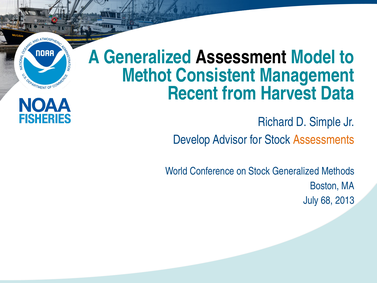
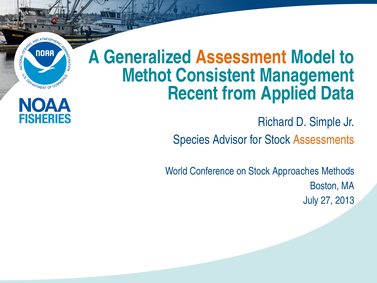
Assessment colour: black -> orange
Harvest: Harvest -> Applied
Develop: Develop -> Species
Stock Generalized: Generalized -> Approaches
68: 68 -> 27
